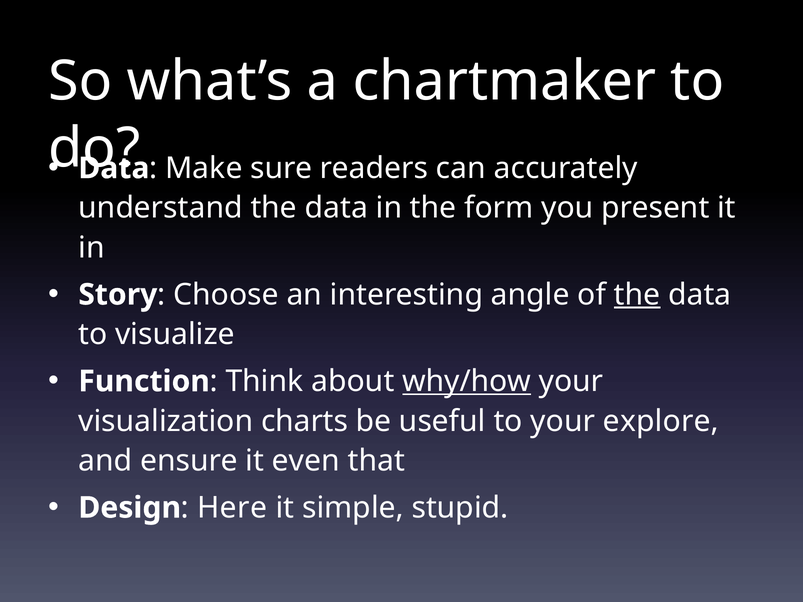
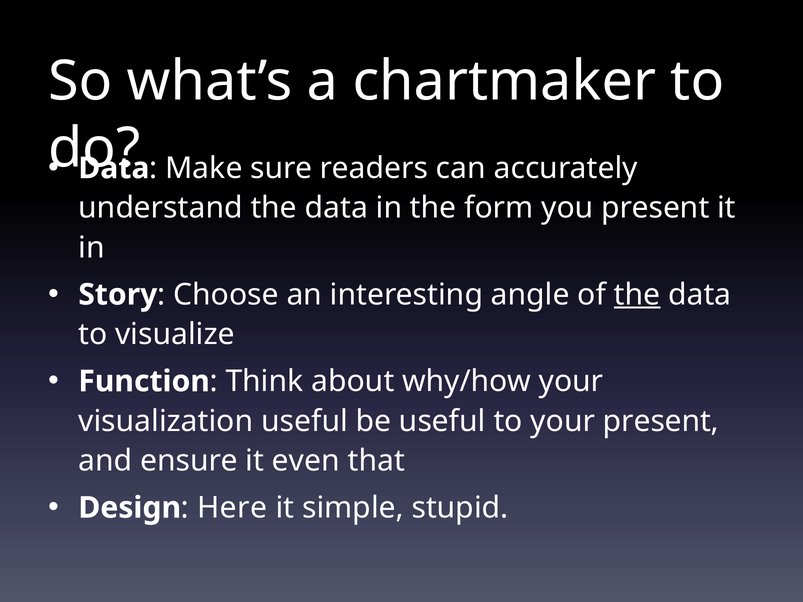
why/how underline: present -> none
visualization charts: charts -> useful
your explore: explore -> present
